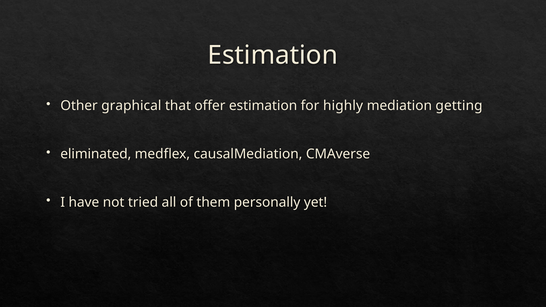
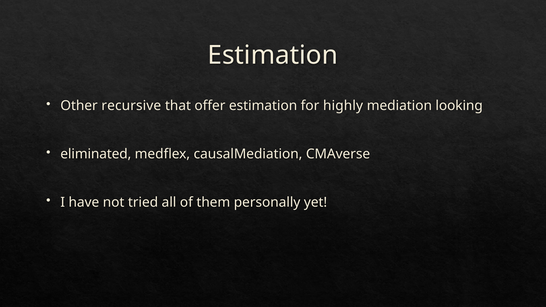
graphical: graphical -> recursive
getting: getting -> looking
